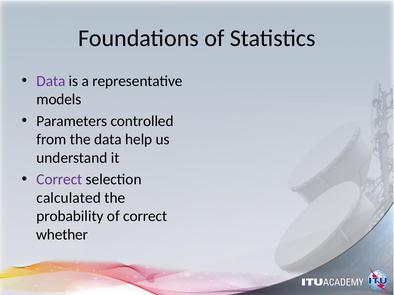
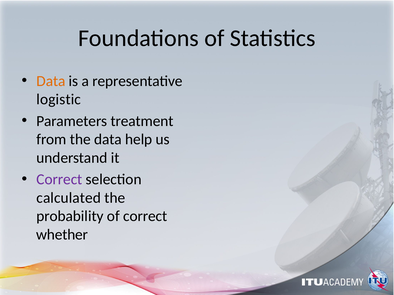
Data at (51, 81) colour: purple -> orange
models: models -> logistic
controlled: controlled -> treatment
